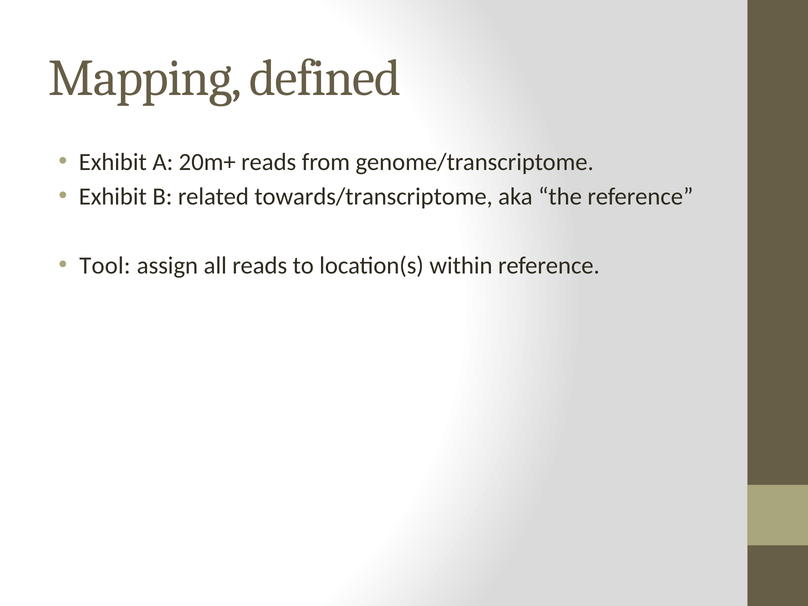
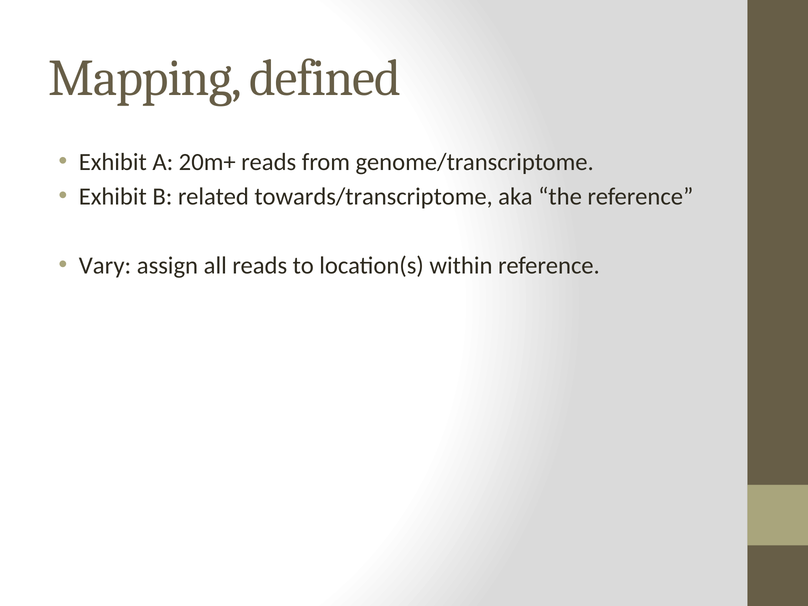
Tool: Tool -> Vary
